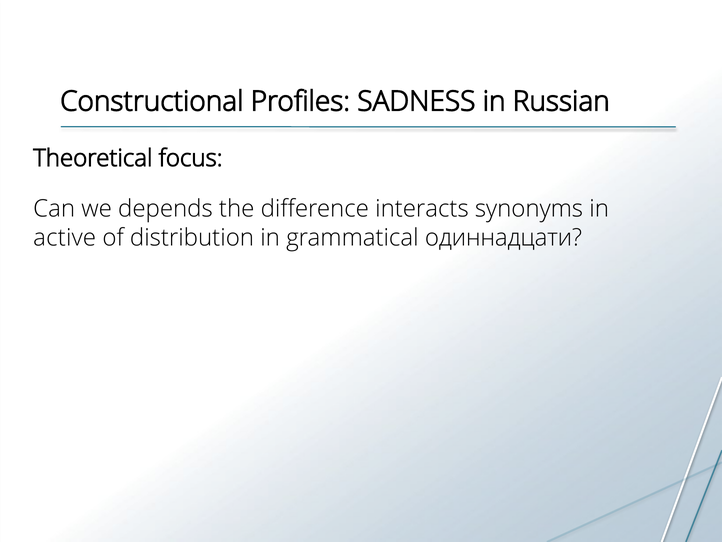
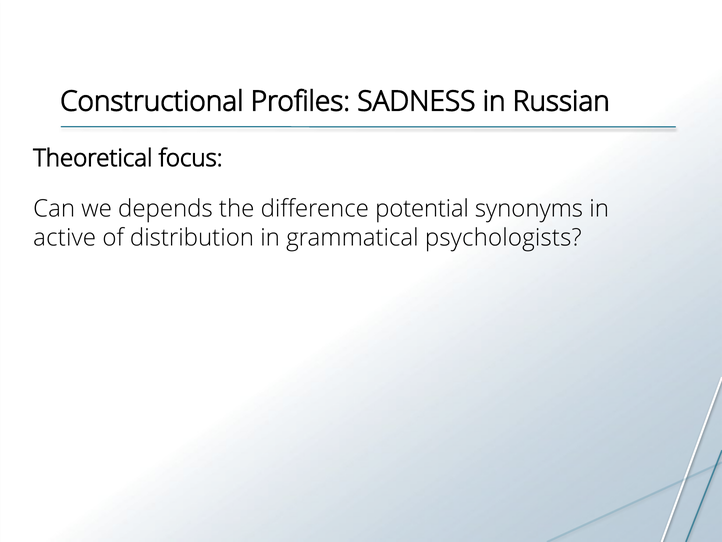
interacts: interacts -> potential
одиннадцати: одиннадцати -> psychologists
